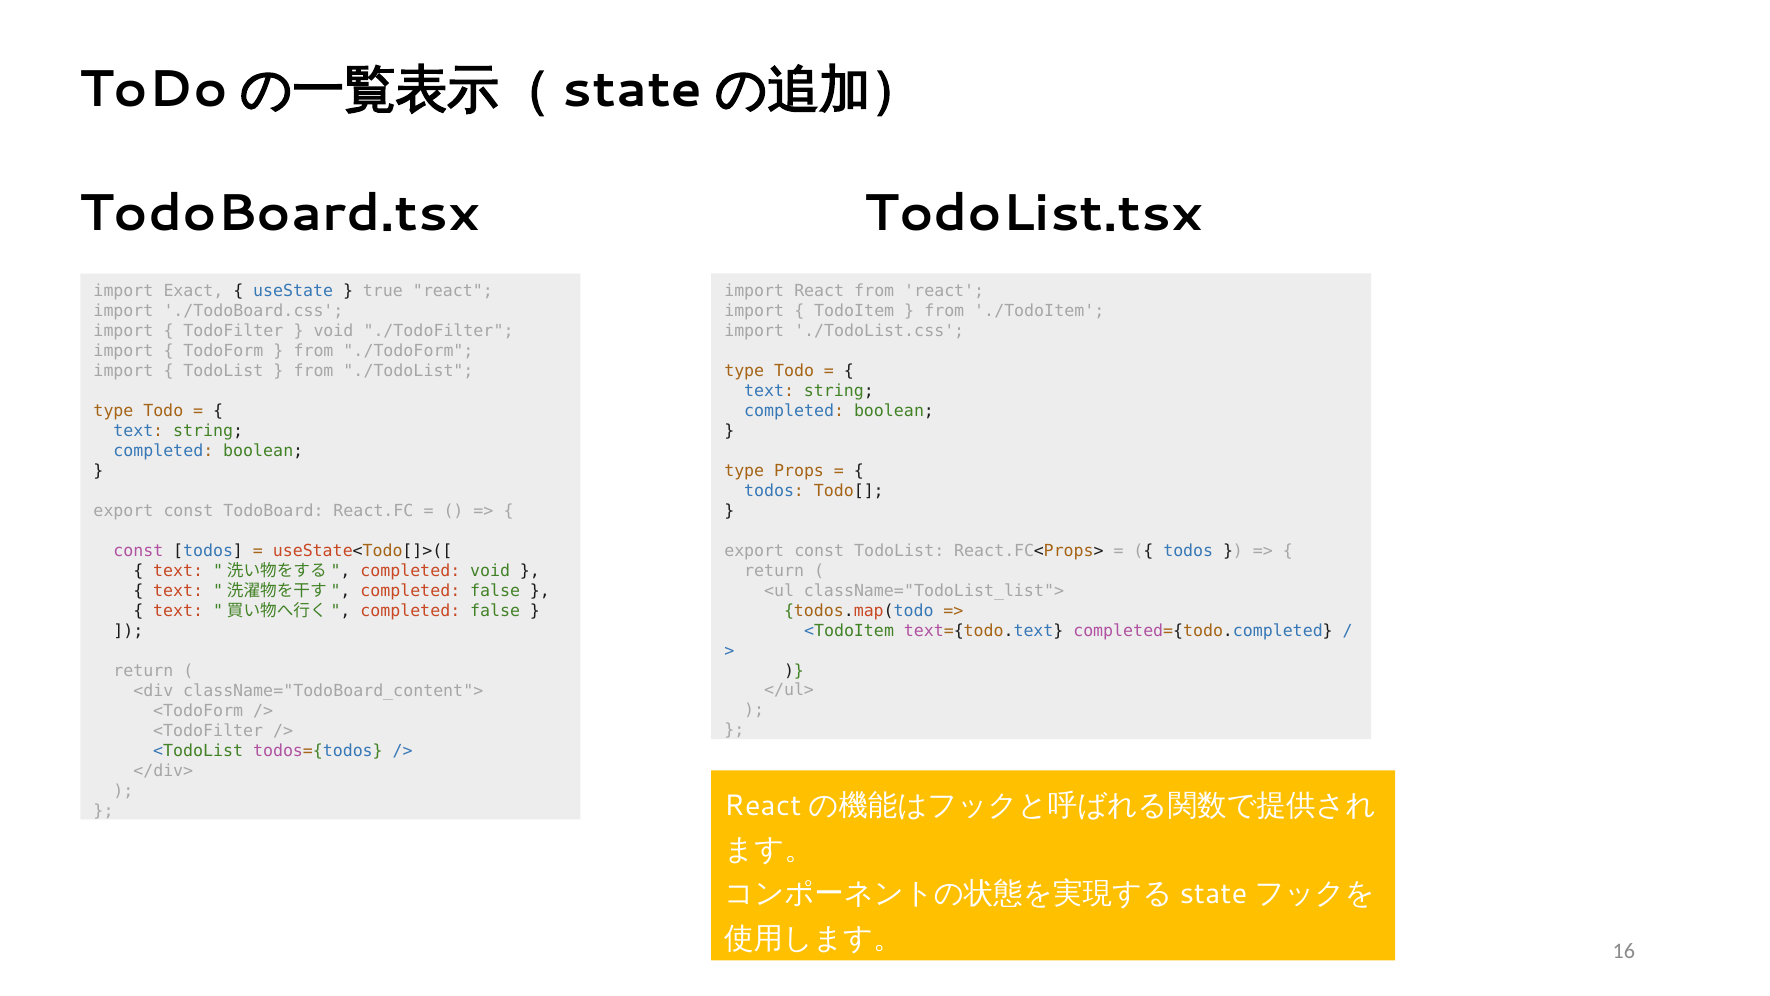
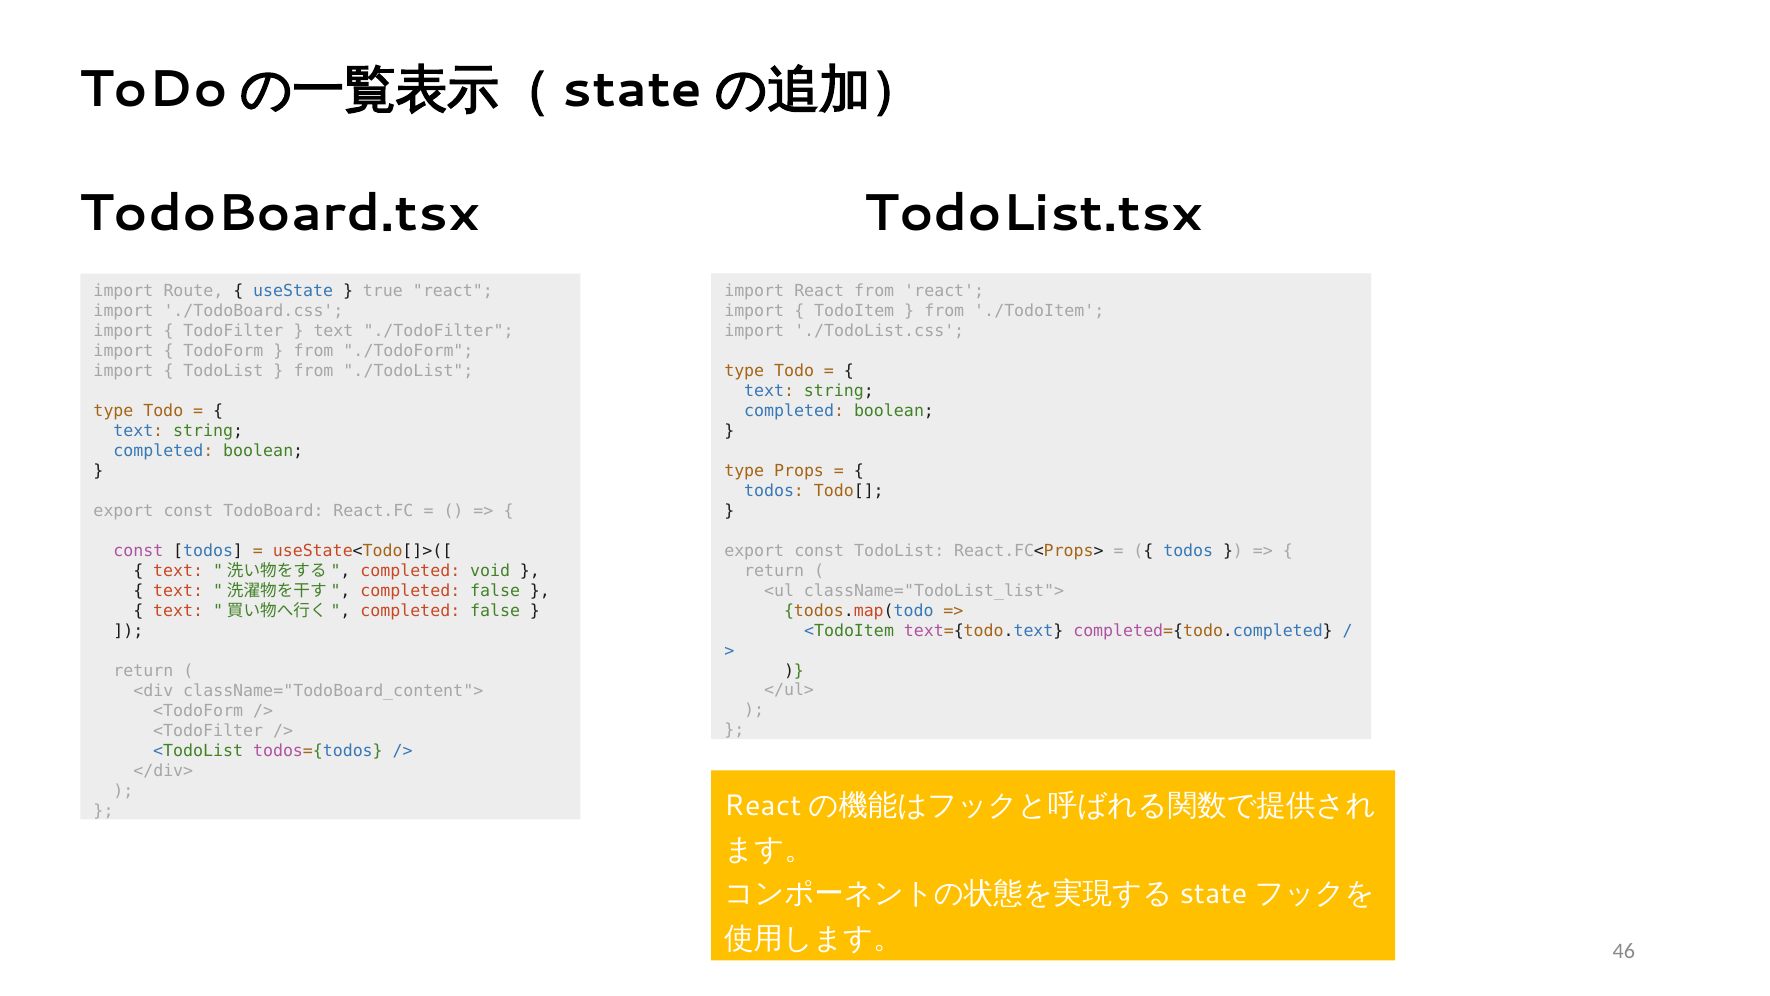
Exact: Exact -> Route
void at (333, 331): void -> text
16: 16 -> 46
